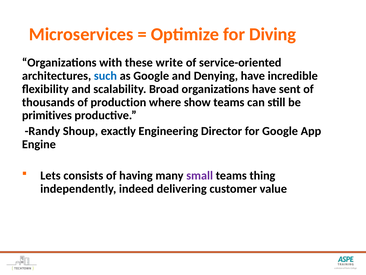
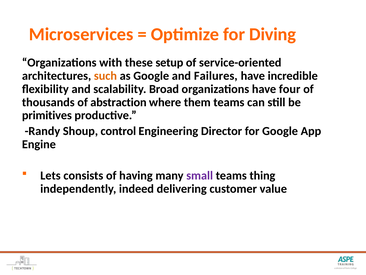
write: write -> setup
such colour: blue -> orange
Denying: Denying -> Failures
sent: sent -> four
production: production -> abstraction
show: show -> them
exactly: exactly -> control
